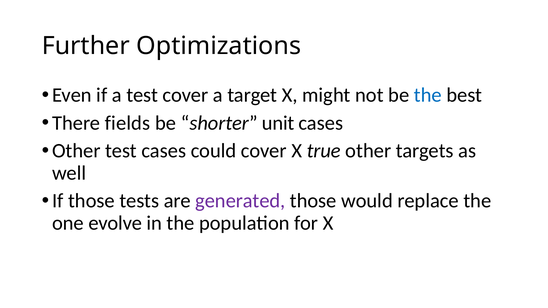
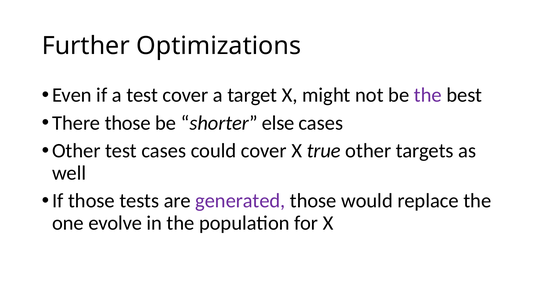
the at (428, 95) colour: blue -> purple
There fields: fields -> those
unit: unit -> else
